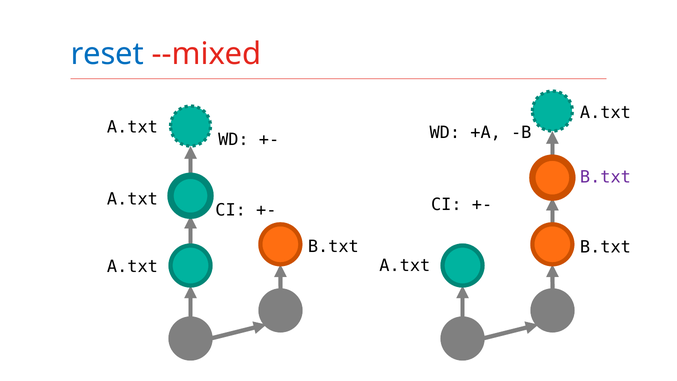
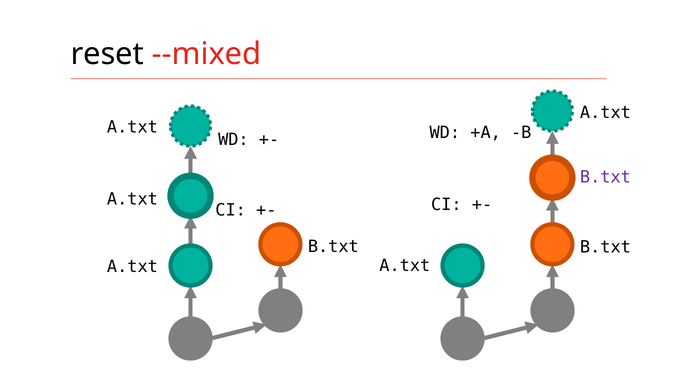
reset colour: blue -> black
